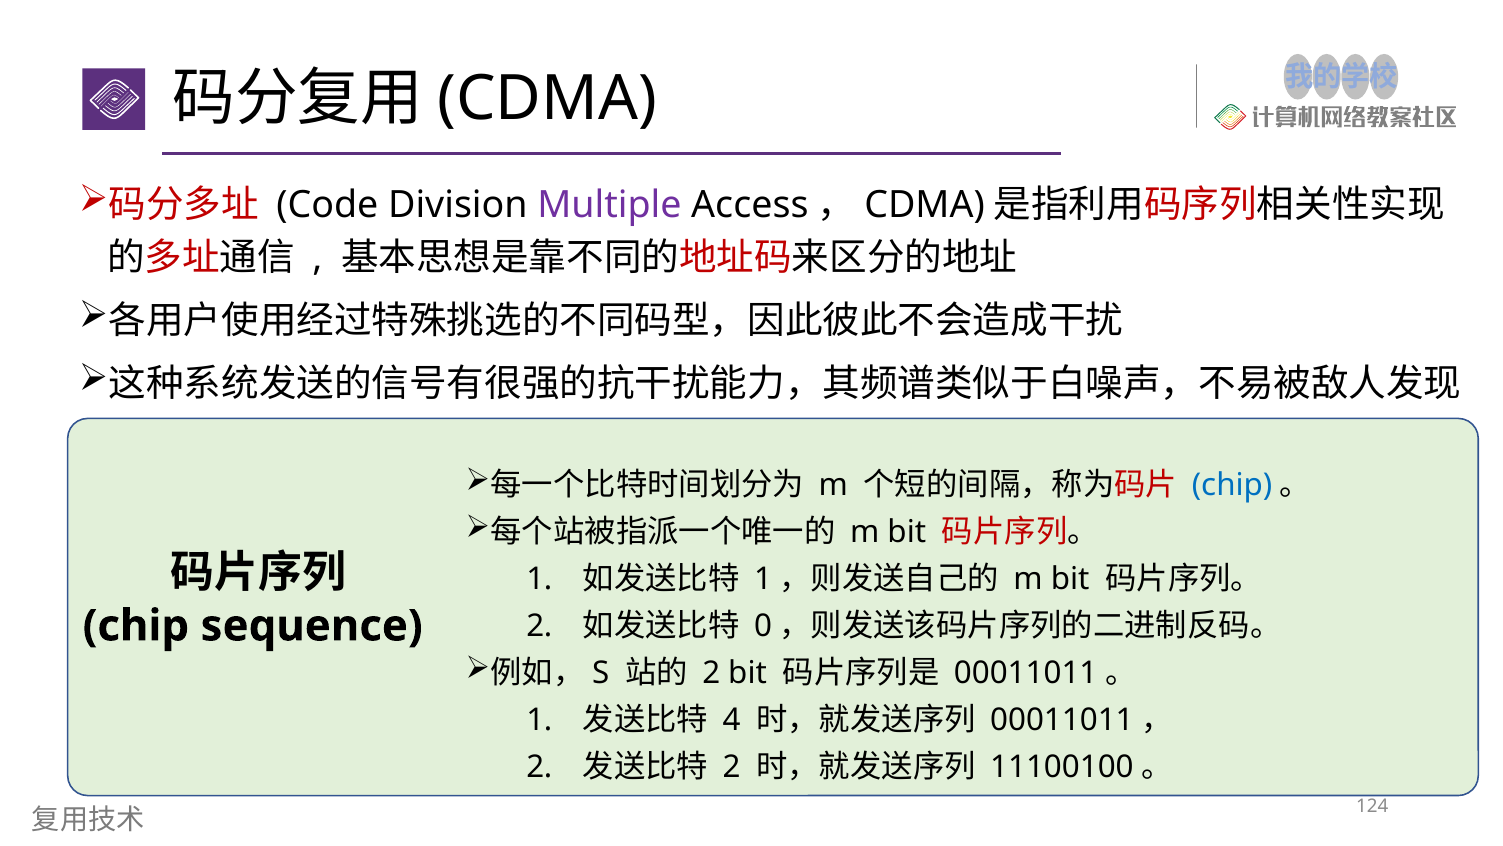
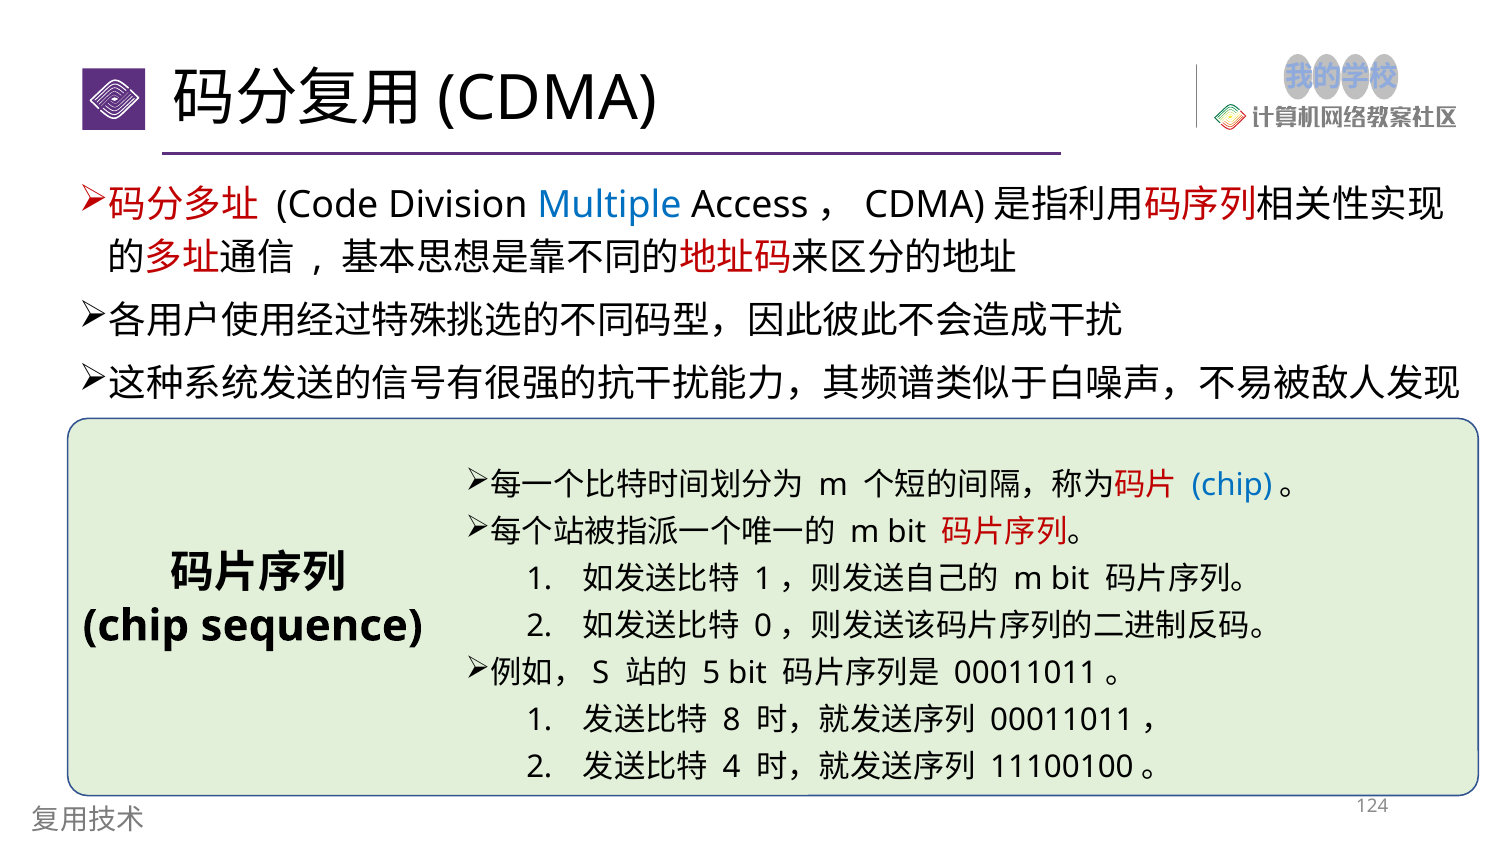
Multiple colour: purple -> blue
2 at (711, 673): 2 -> 5
4: 4 -> 8
2 at (732, 767): 2 -> 4
